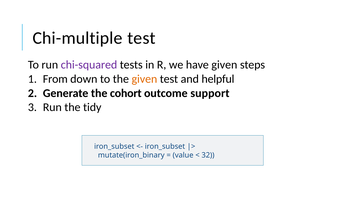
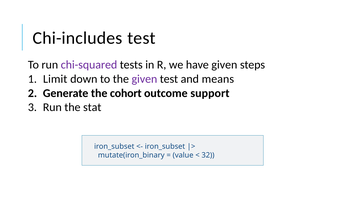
Chi-multiple: Chi-multiple -> Chi-includes
From: From -> Limit
given at (144, 79) colour: orange -> purple
helpful: helpful -> means
tidy: tidy -> stat
